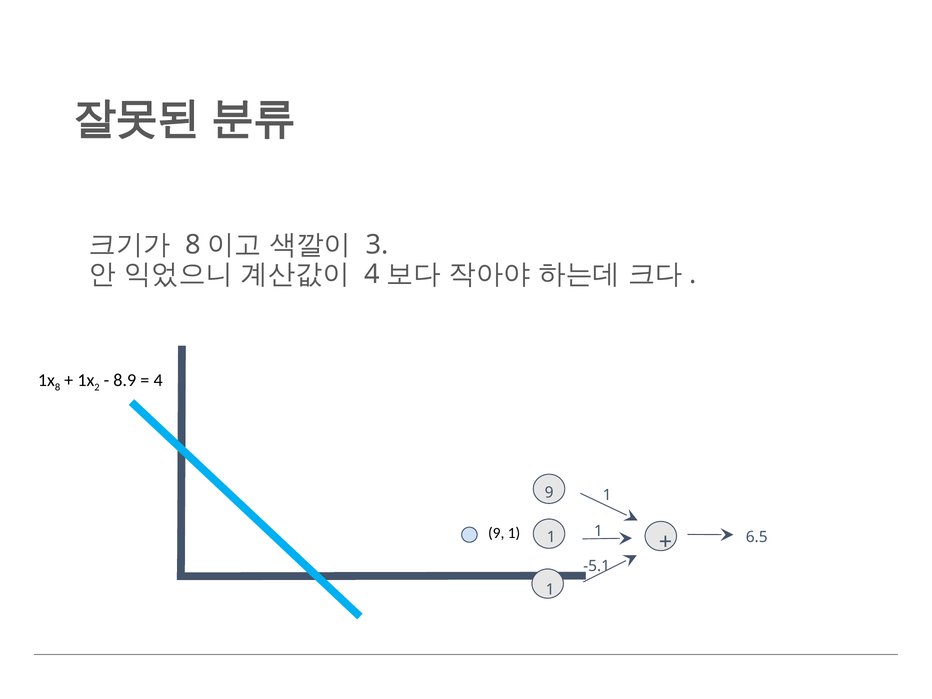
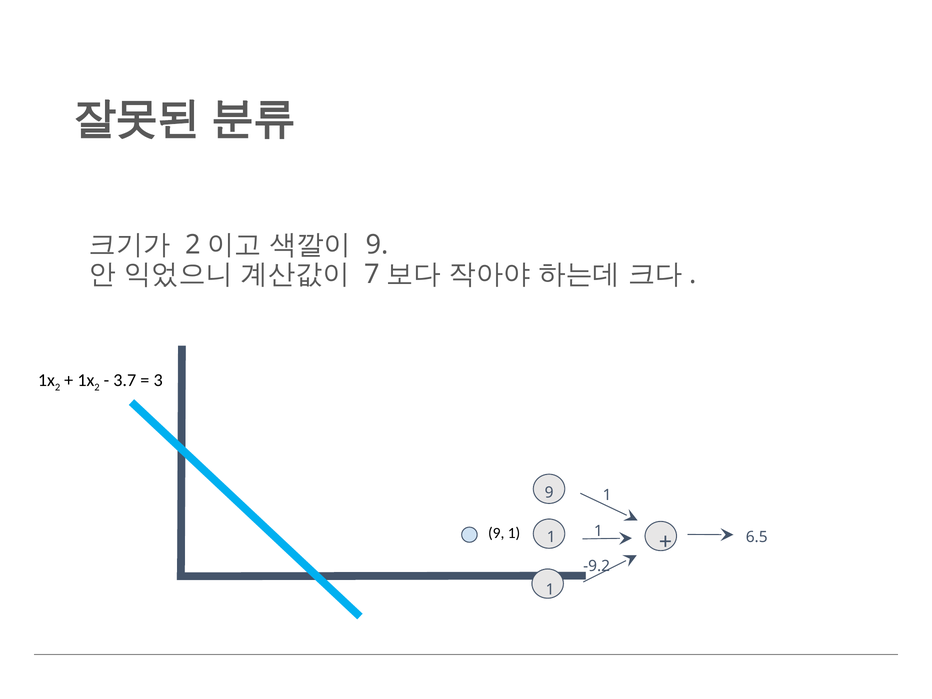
8 at (193, 245): 8 -> 2
3 at (377, 245): 3 -> 9
4 at (372, 274): 4 -> 7
8 at (58, 387): 8 -> 2
8.9: 8.9 -> 3.7
4 at (158, 380): 4 -> 3
-5.1: -5.1 -> -9.2
